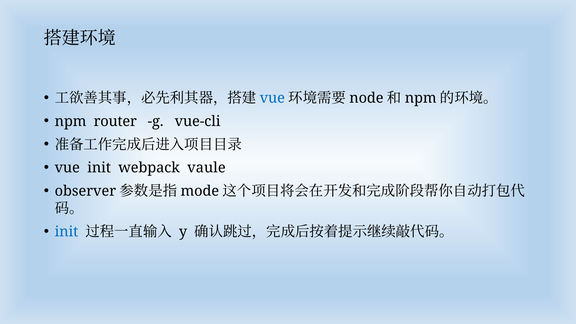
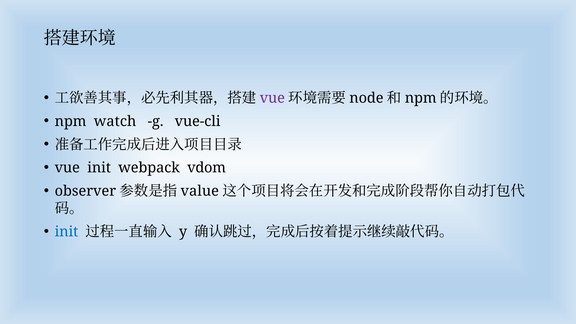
vue at (272, 98) colour: blue -> purple
router: router -> watch
vaule: vaule -> vdom
mode: mode -> value
